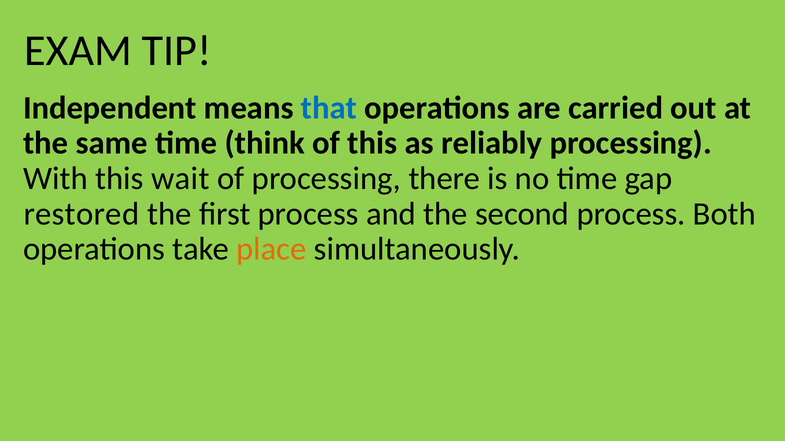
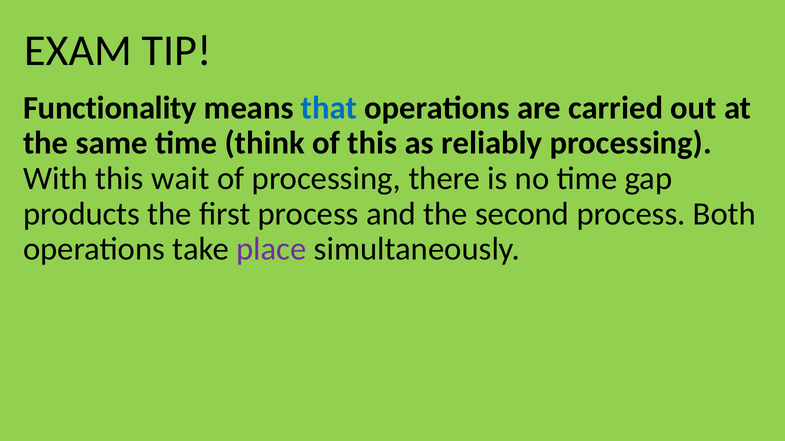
Independent: Independent -> Functionality
restored: restored -> products
place colour: orange -> purple
